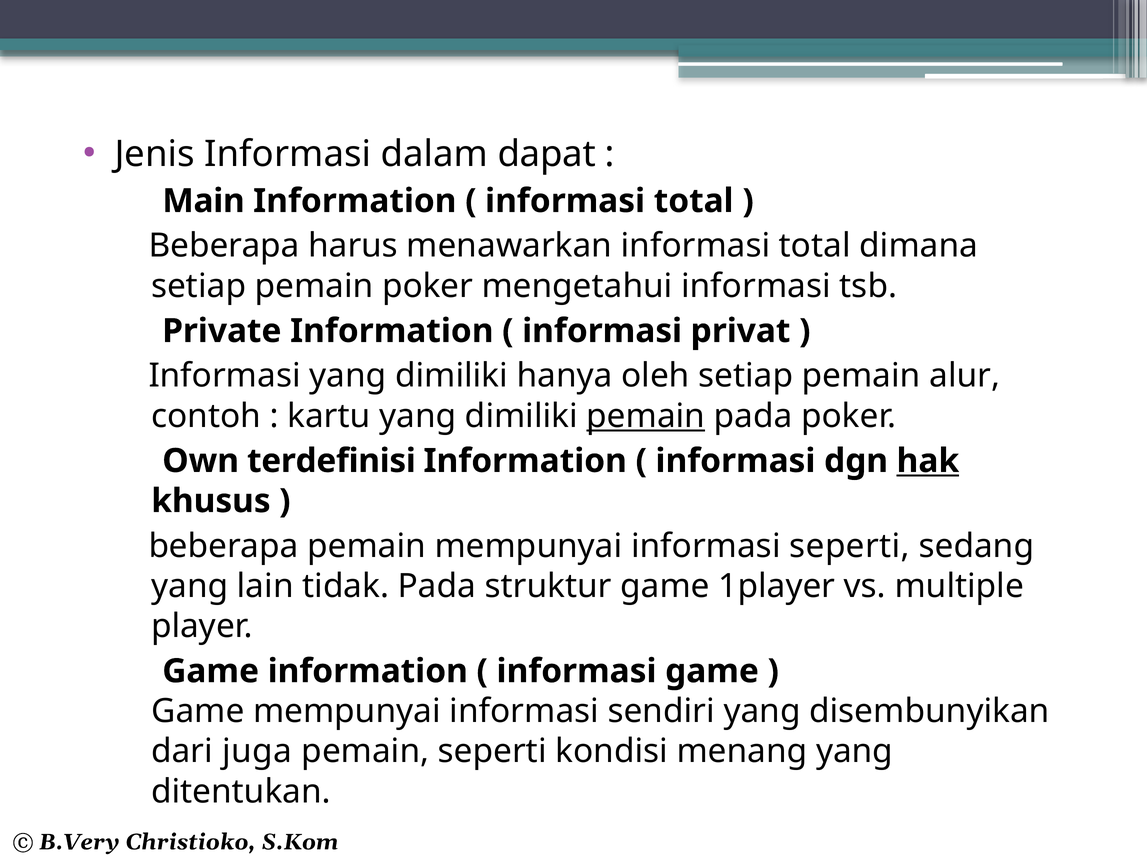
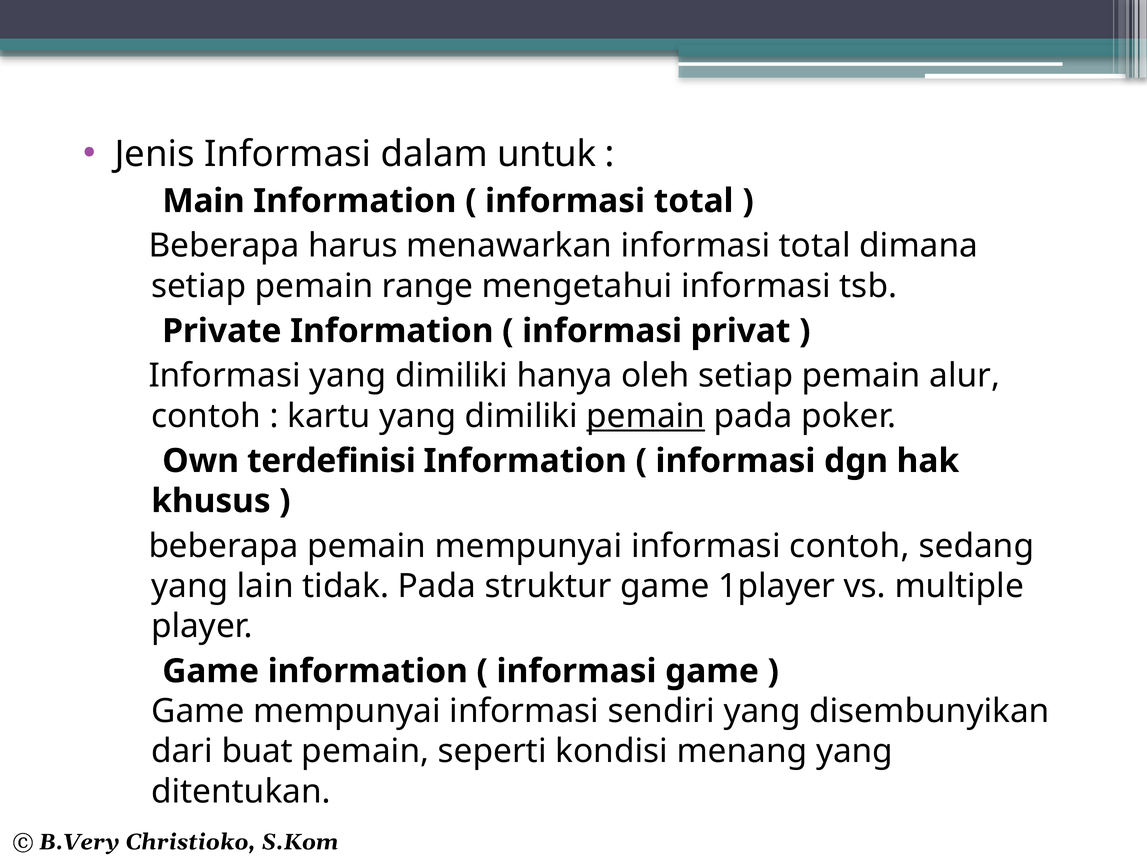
dapat: dapat -> untuk
pemain poker: poker -> range
hak underline: present -> none
informasi seperti: seperti -> contoh
juga: juga -> buat
